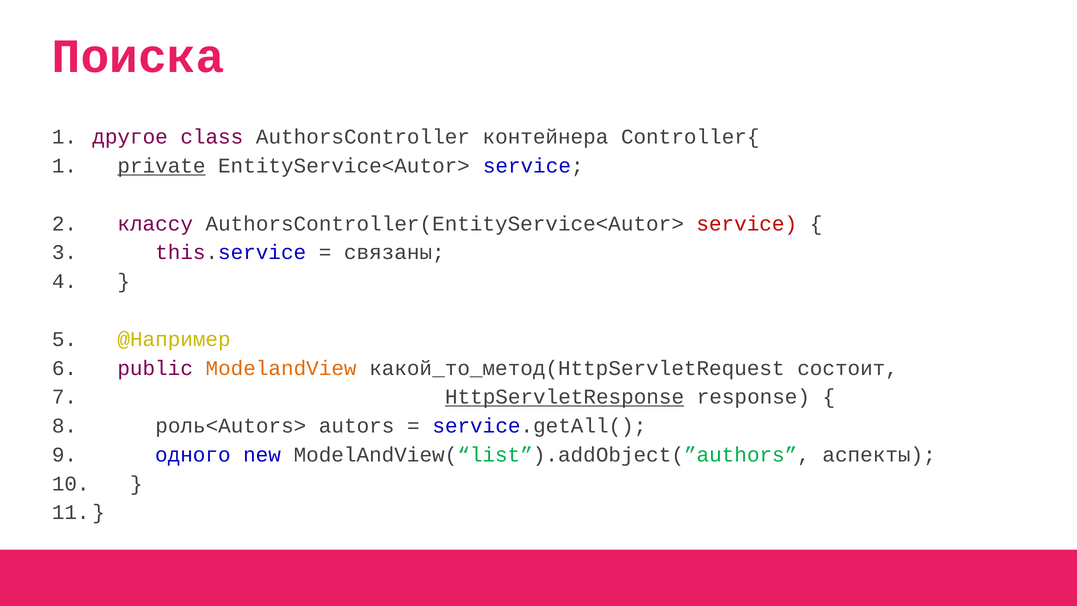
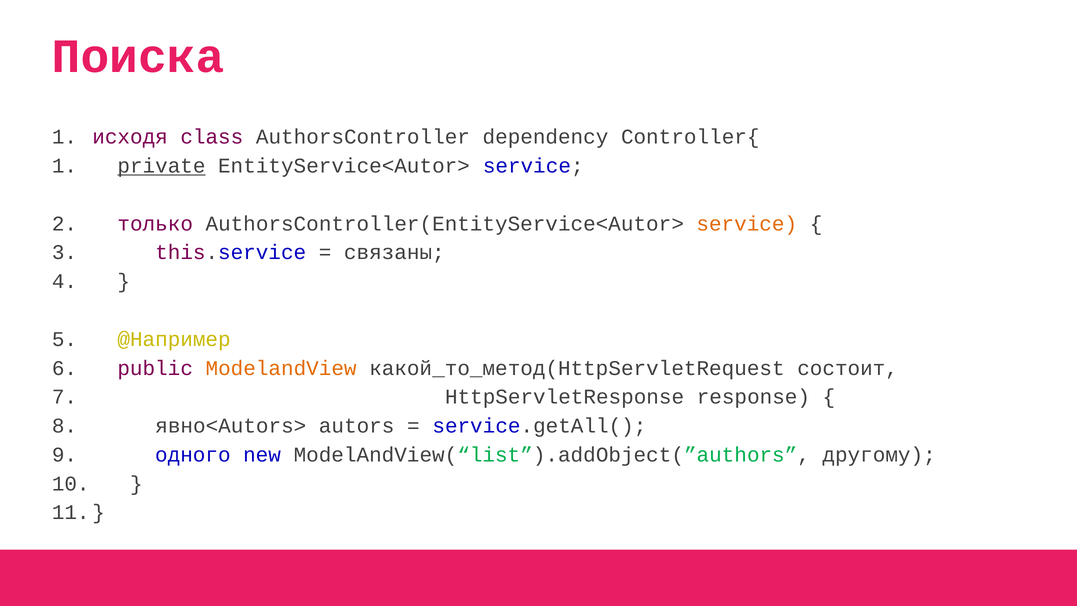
другое: другое -> исходя
контейнера: контейнера -> dependency
классу: классу -> только
service at (747, 224) colour: red -> orange
HttpServletResponse underline: present -> none
роль<Autors>: роль<Autors> -> явно<Autors>
аспекты: аспекты -> другому
